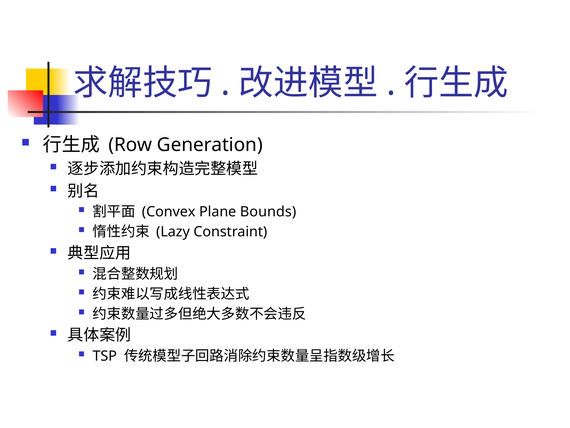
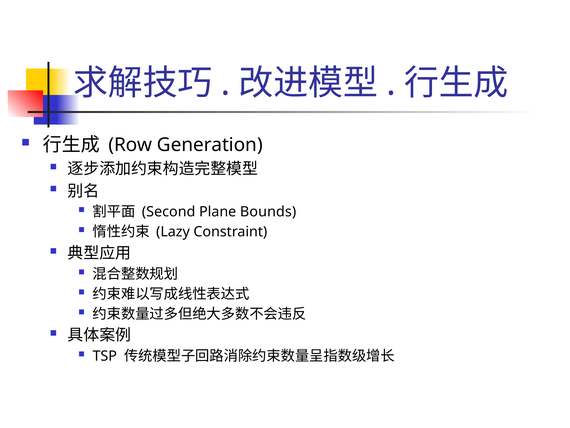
Convex: Convex -> Second
